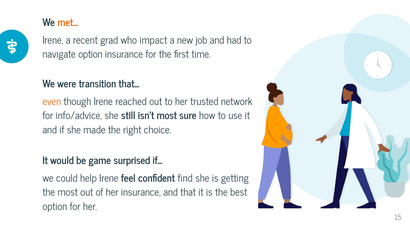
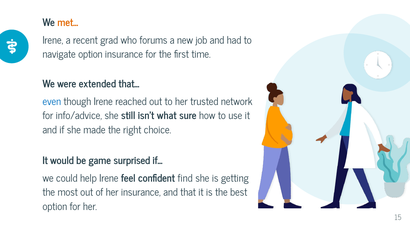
impact: impact -> forums
transition: transition -> extended
even colour: orange -> blue
isn't most: most -> what
